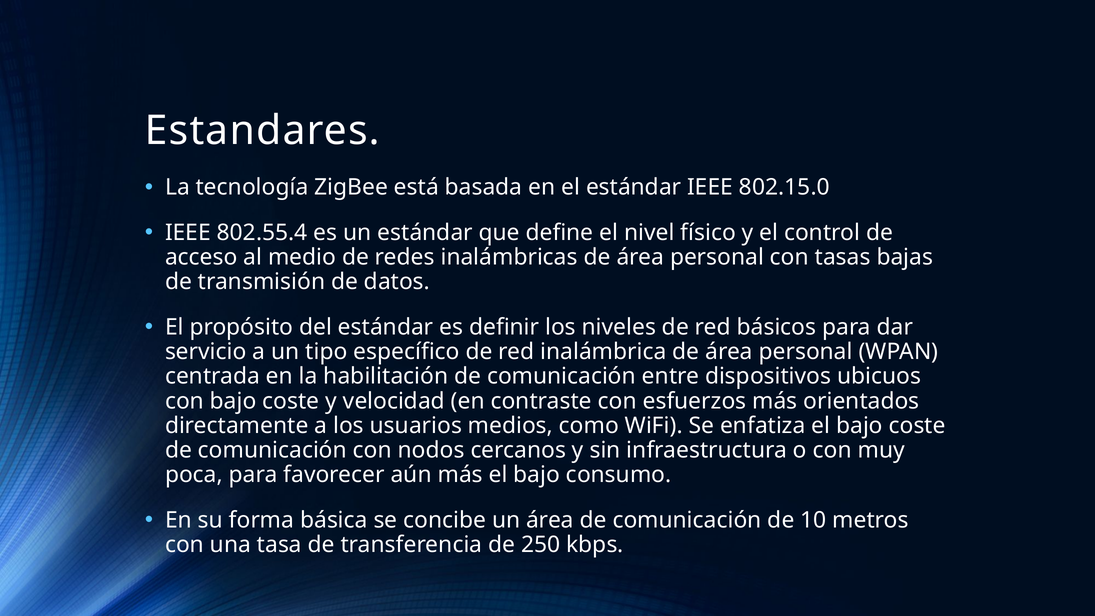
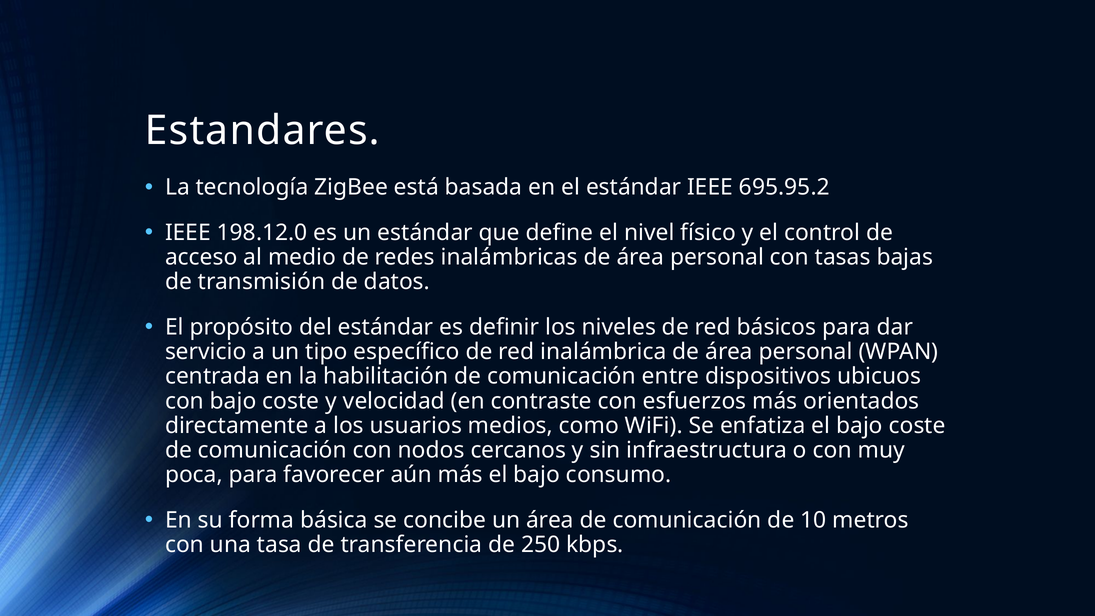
802.15.0: 802.15.0 -> 695.95.2
802.55.4: 802.55.4 -> 198.12.0
